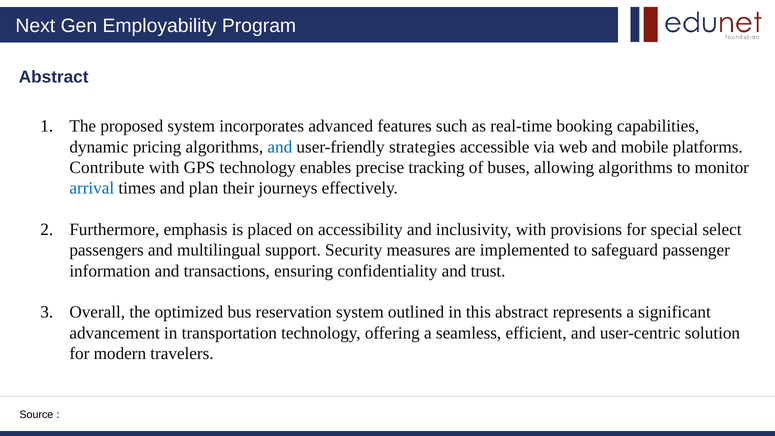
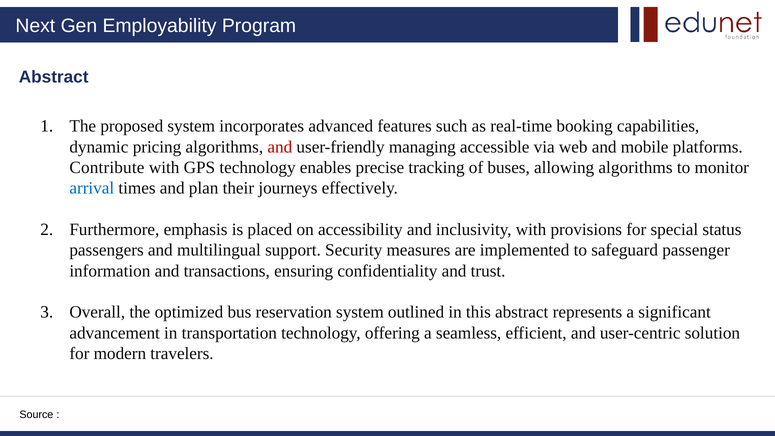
and at (280, 147) colour: blue -> red
strategies: strategies -> managing
select: select -> status
